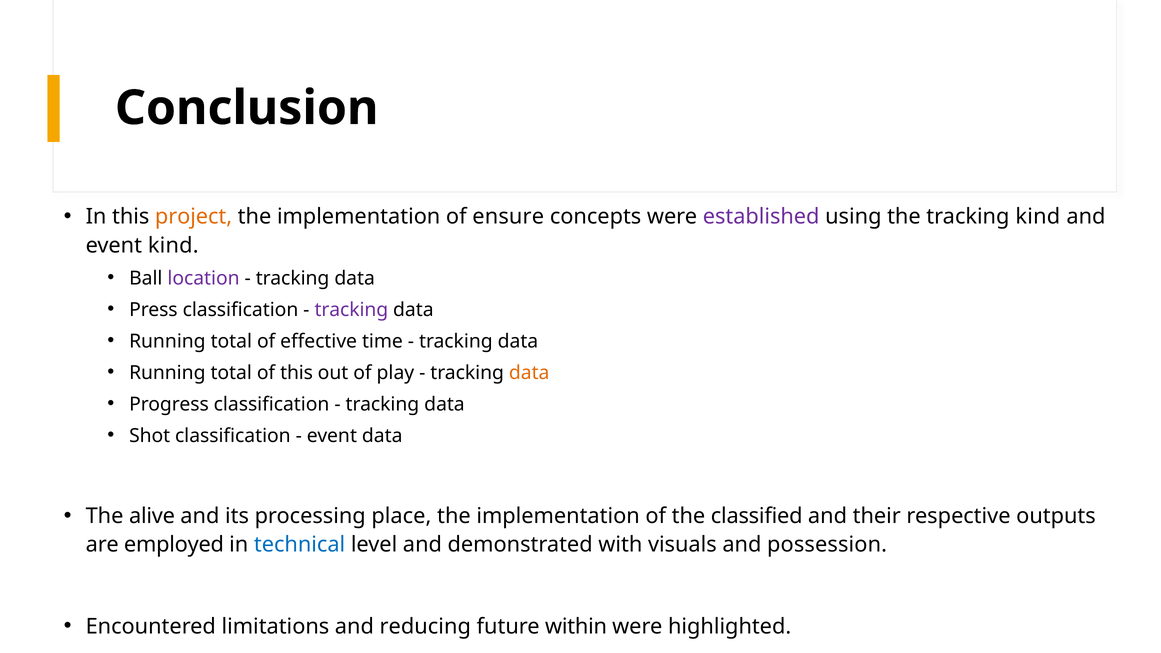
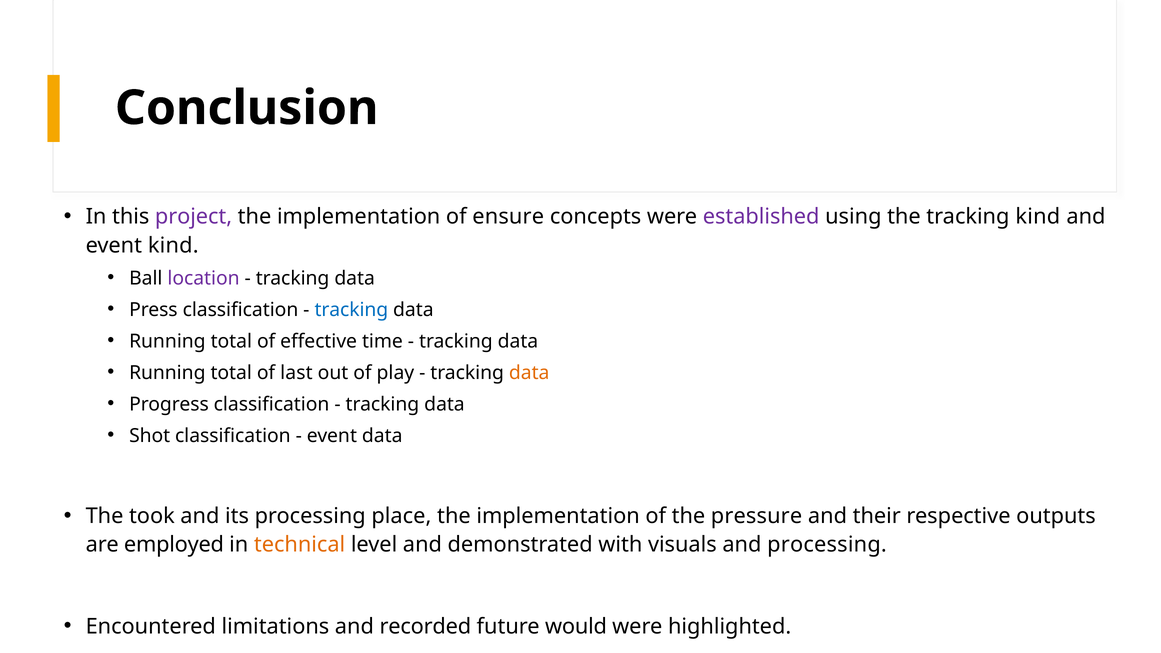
project colour: orange -> purple
tracking at (351, 310) colour: purple -> blue
of this: this -> last
alive: alive -> took
classified: classified -> pressure
technical colour: blue -> orange
and possession: possession -> processing
reducing: reducing -> recorded
within: within -> would
